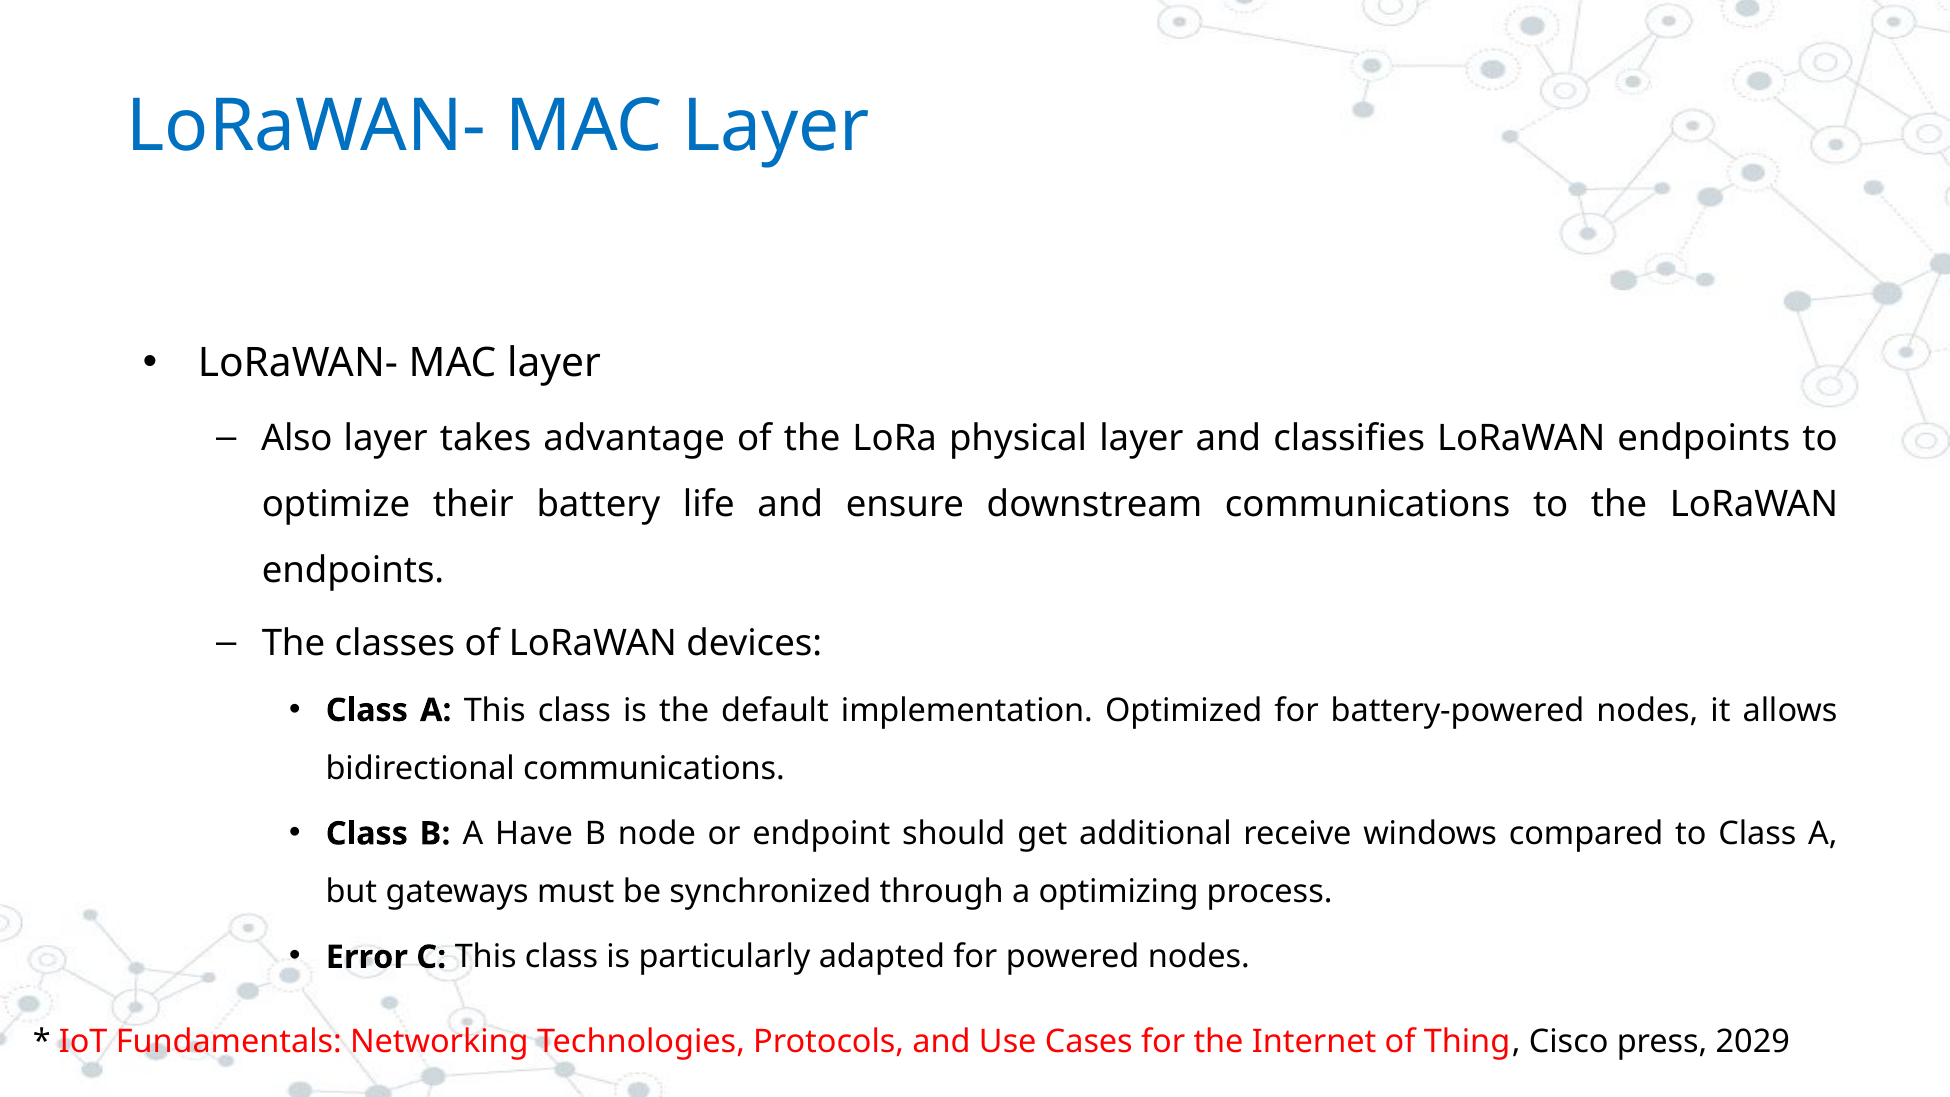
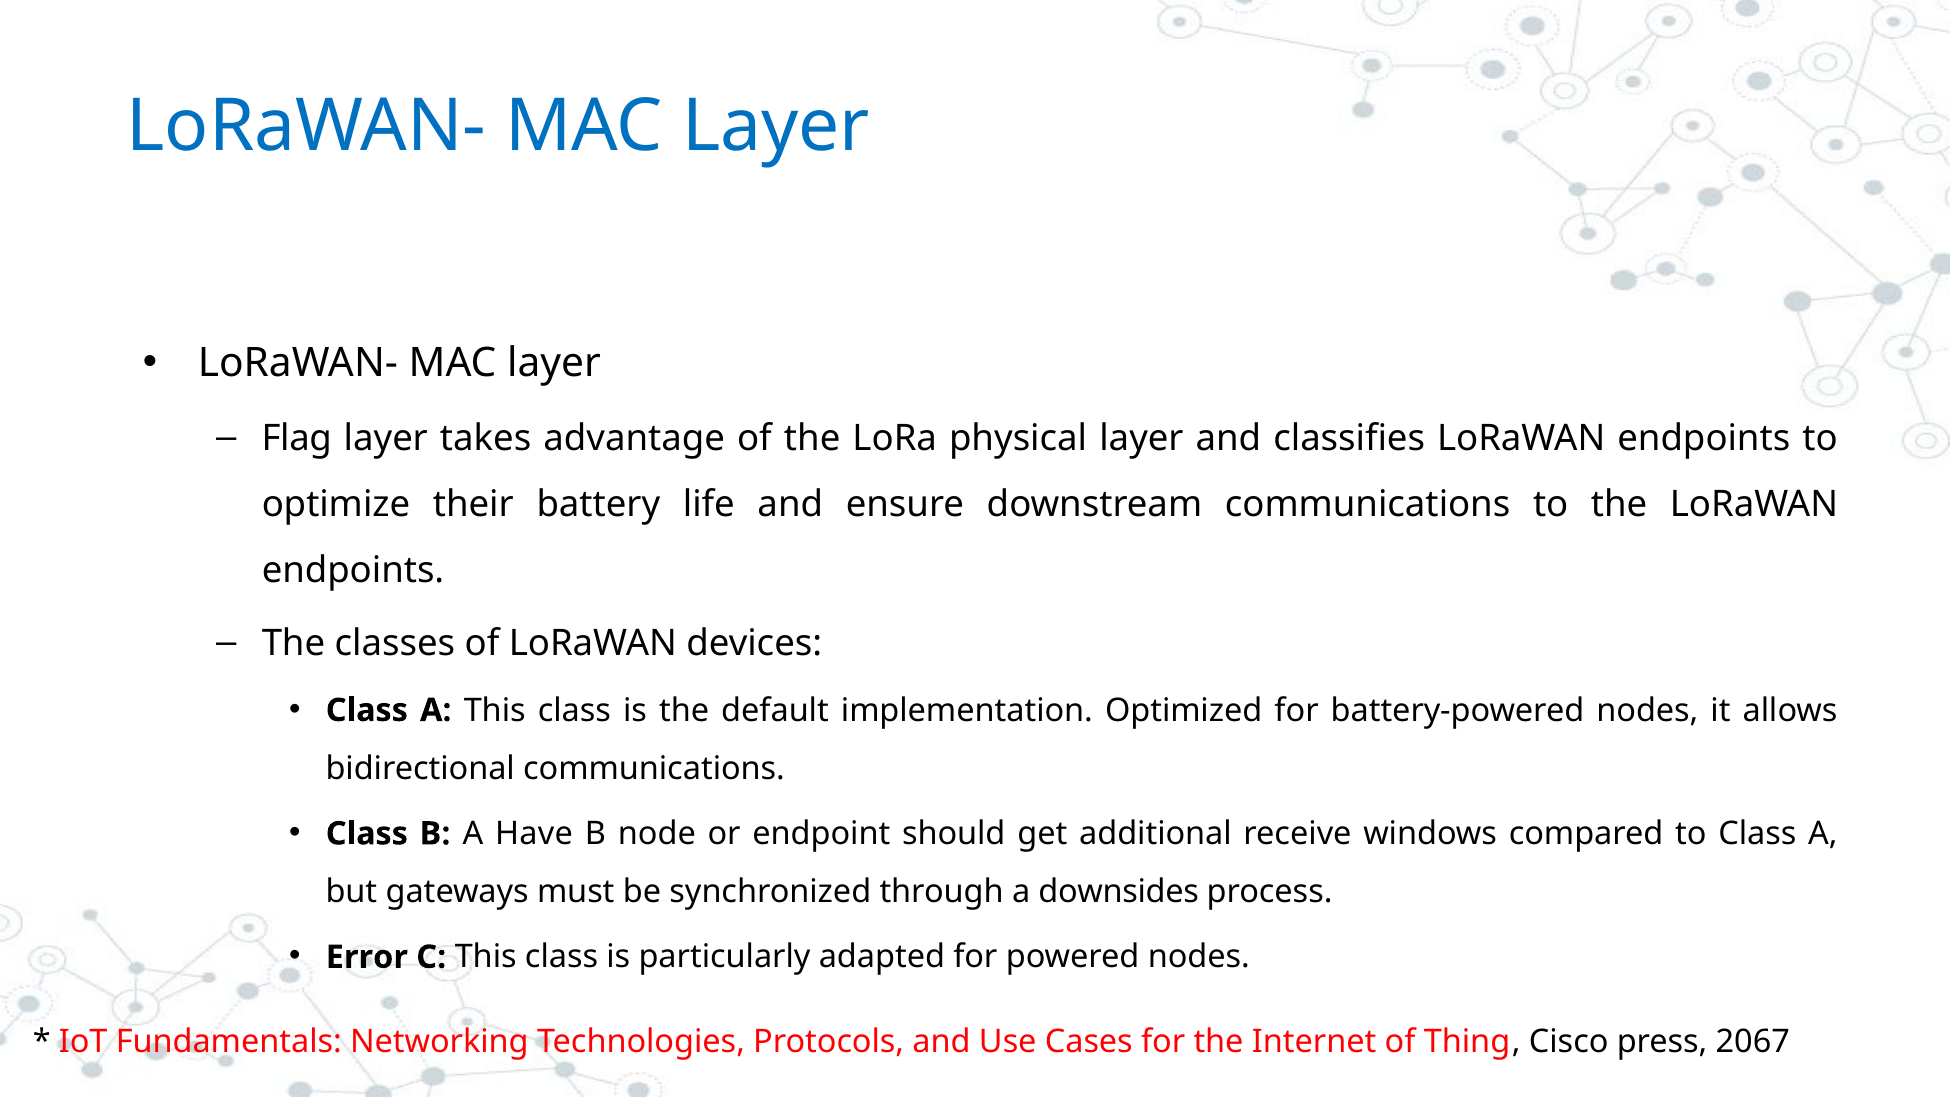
Also: Also -> Flag
optimizing: optimizing -> downsides
2029: 2029 -> 2067
